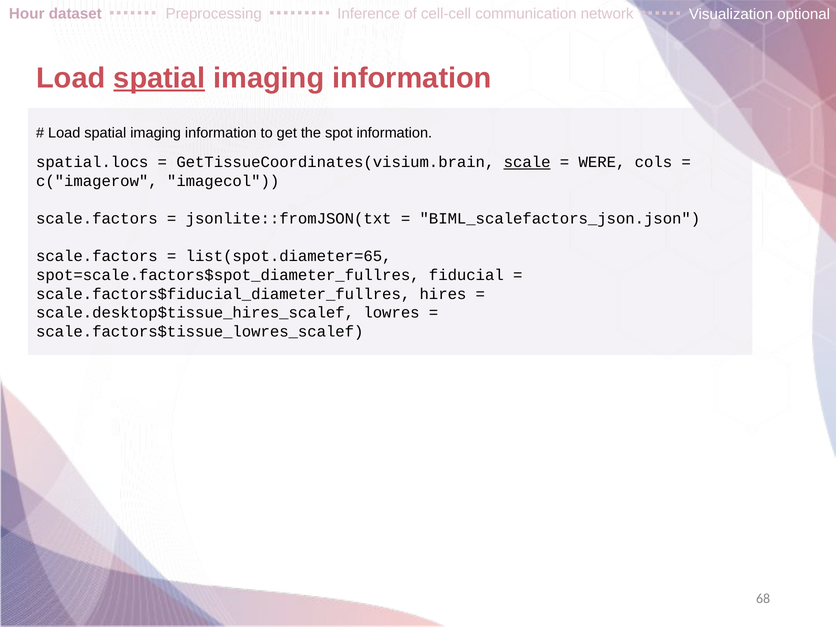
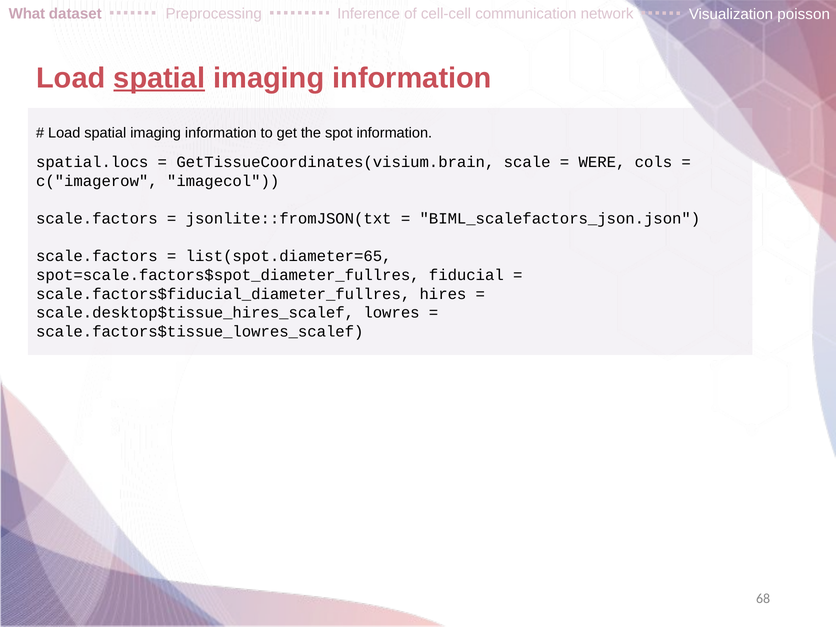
Hour: Hour -> What
optional: optional -> poisson
scale underline: present -> none
